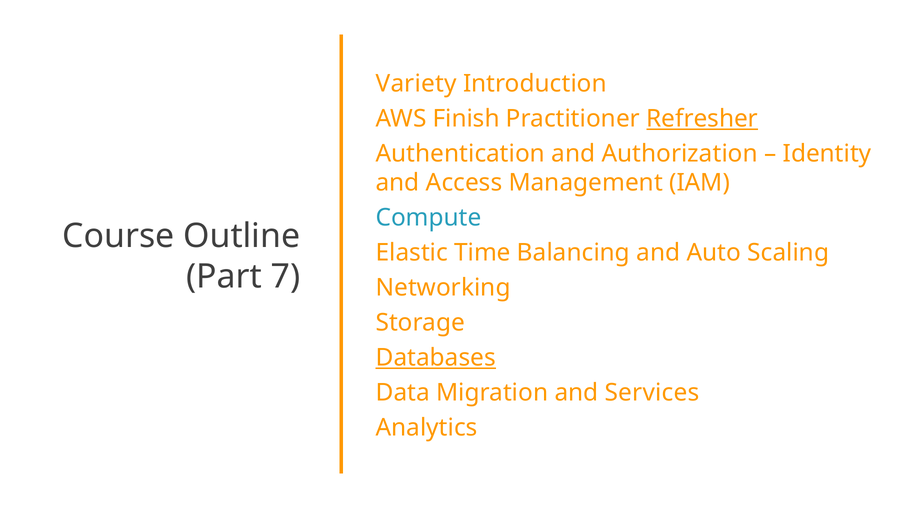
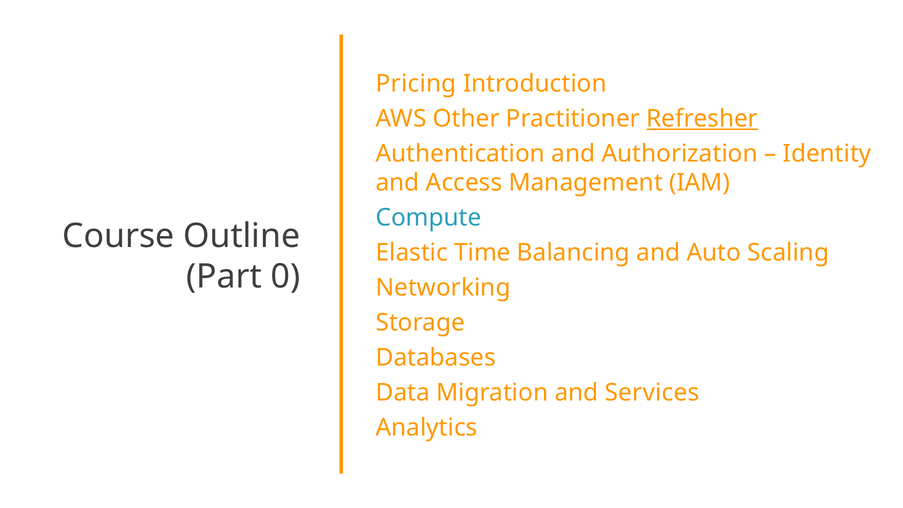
Variety: Variety -> Pricing
Finish: Finish -> Other
7: 7 -> 0
Databases underline: present -> none
